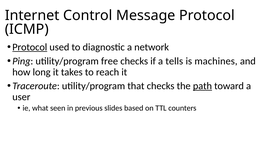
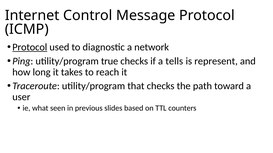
free: free -> true
machines: machines -> represent
path underline: present -> none
